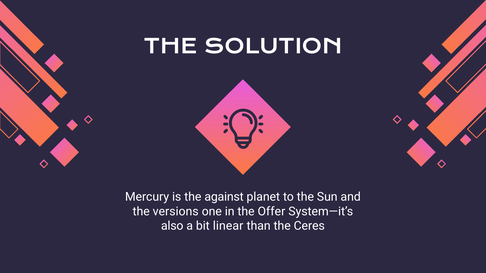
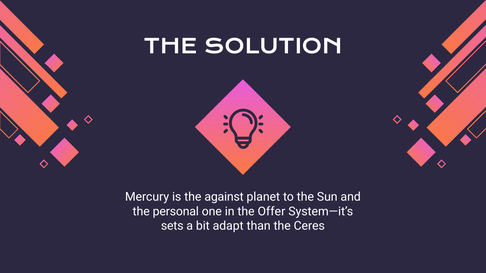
versions: versions -> personal
also: also -> sets
linear: linear -> adapt
